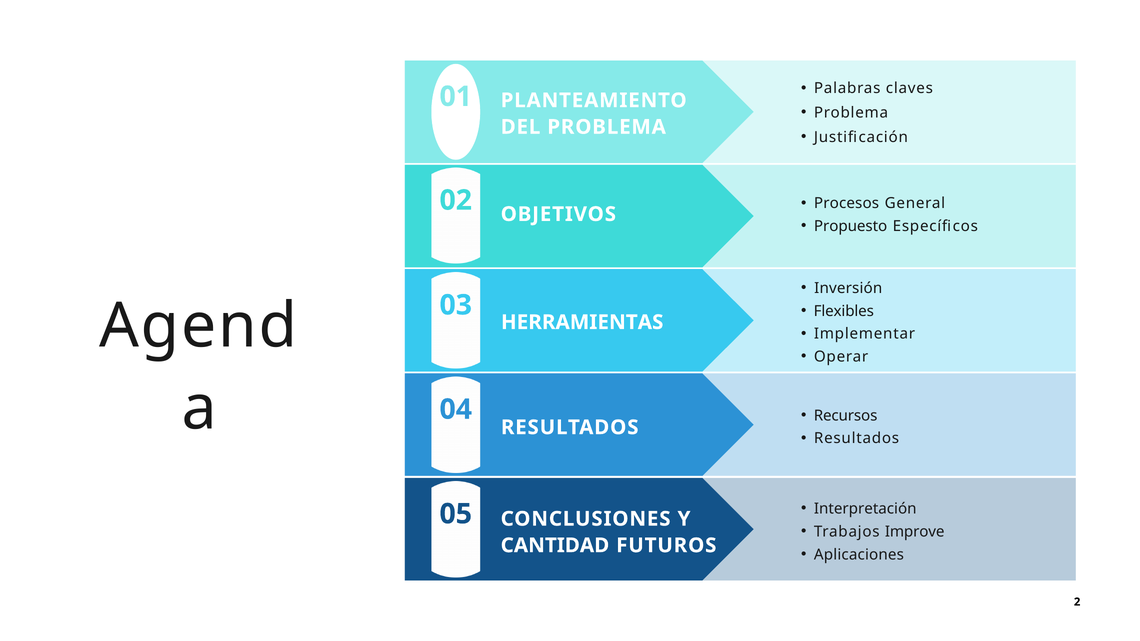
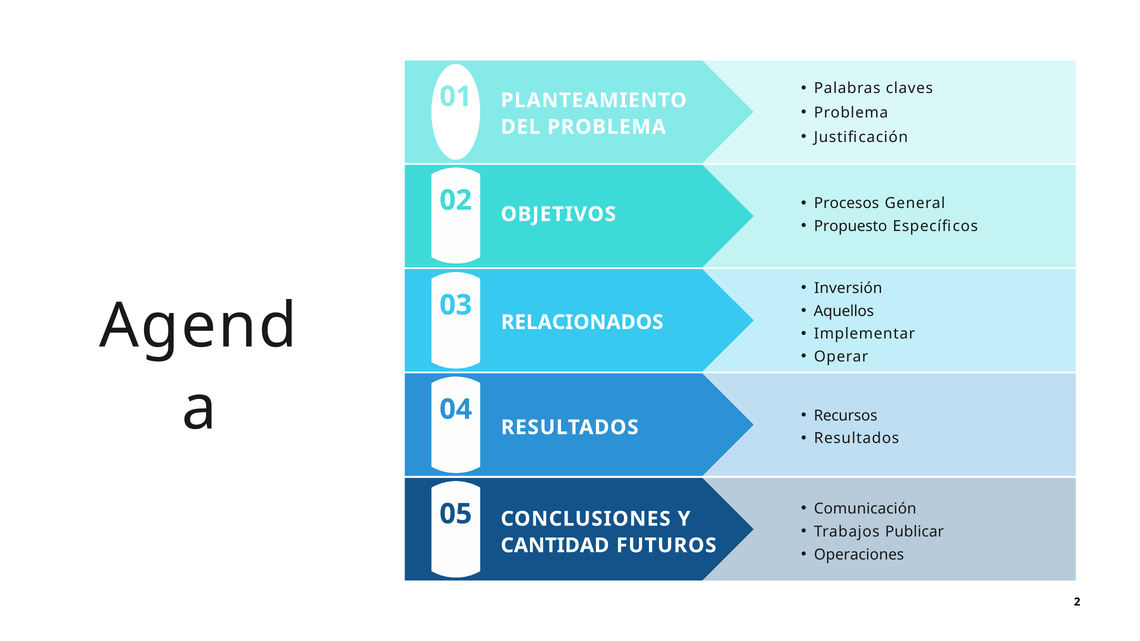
Flexibles: Flexibles -> Aquellos
HERRAMIENTAS: HERRAMIENTAS -> RELACIONADOS
Interpretación: Interpretación -> Comunicación
Improve: Improve -> Publicar
Aplicaciones: Aplicaciones -> Operaciones
